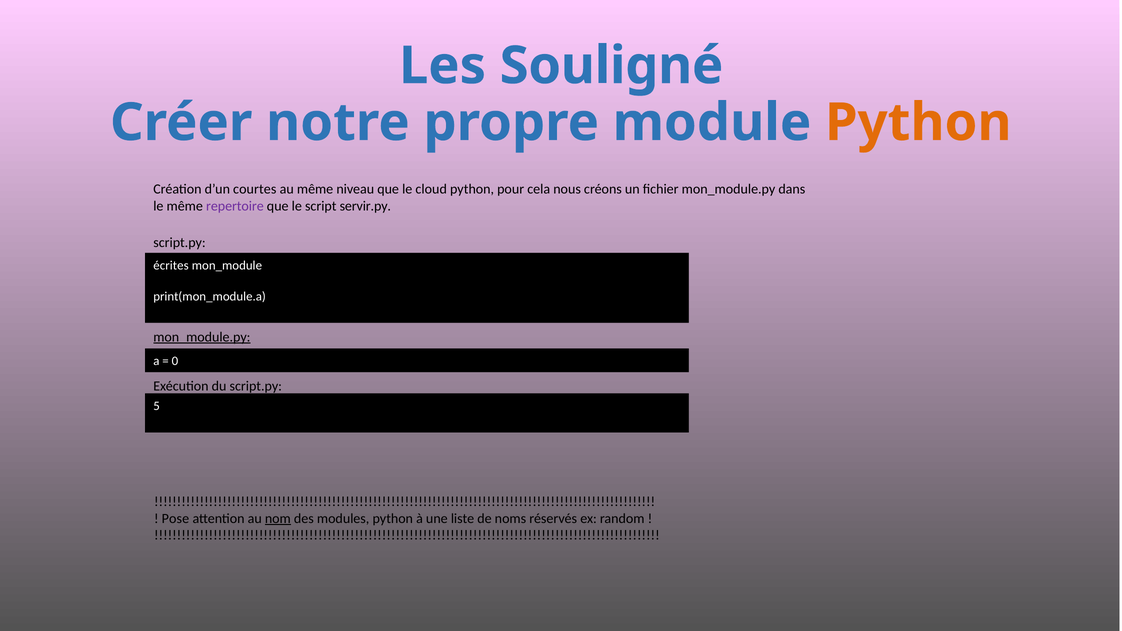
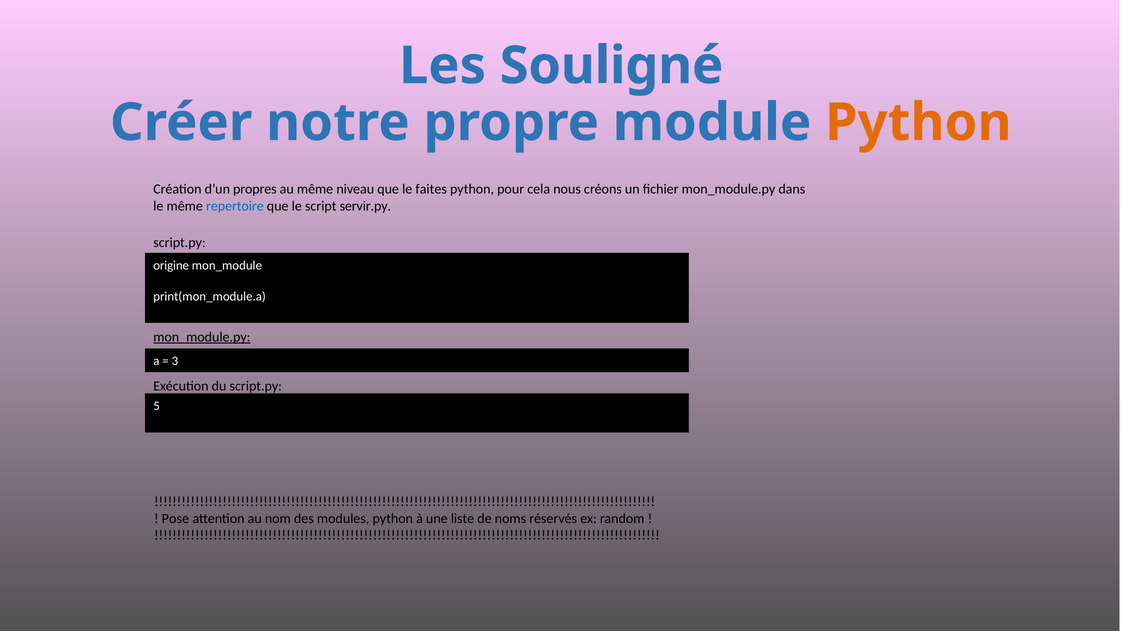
courtes: courtes -> propres
cloud: cloud -> faites
repertoire colour: purple -> blue
écrites: écrites -> origine
0: 0 -> 3
nom underline: present -> none
